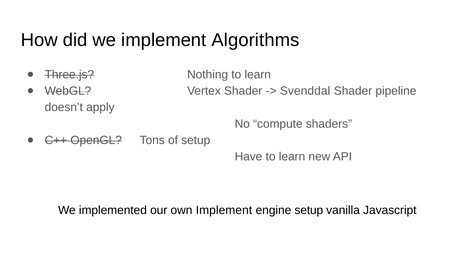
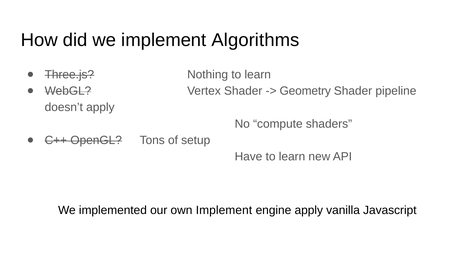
Svenddal: Svenddal -> Geometry
engine setup: setup -> apply
